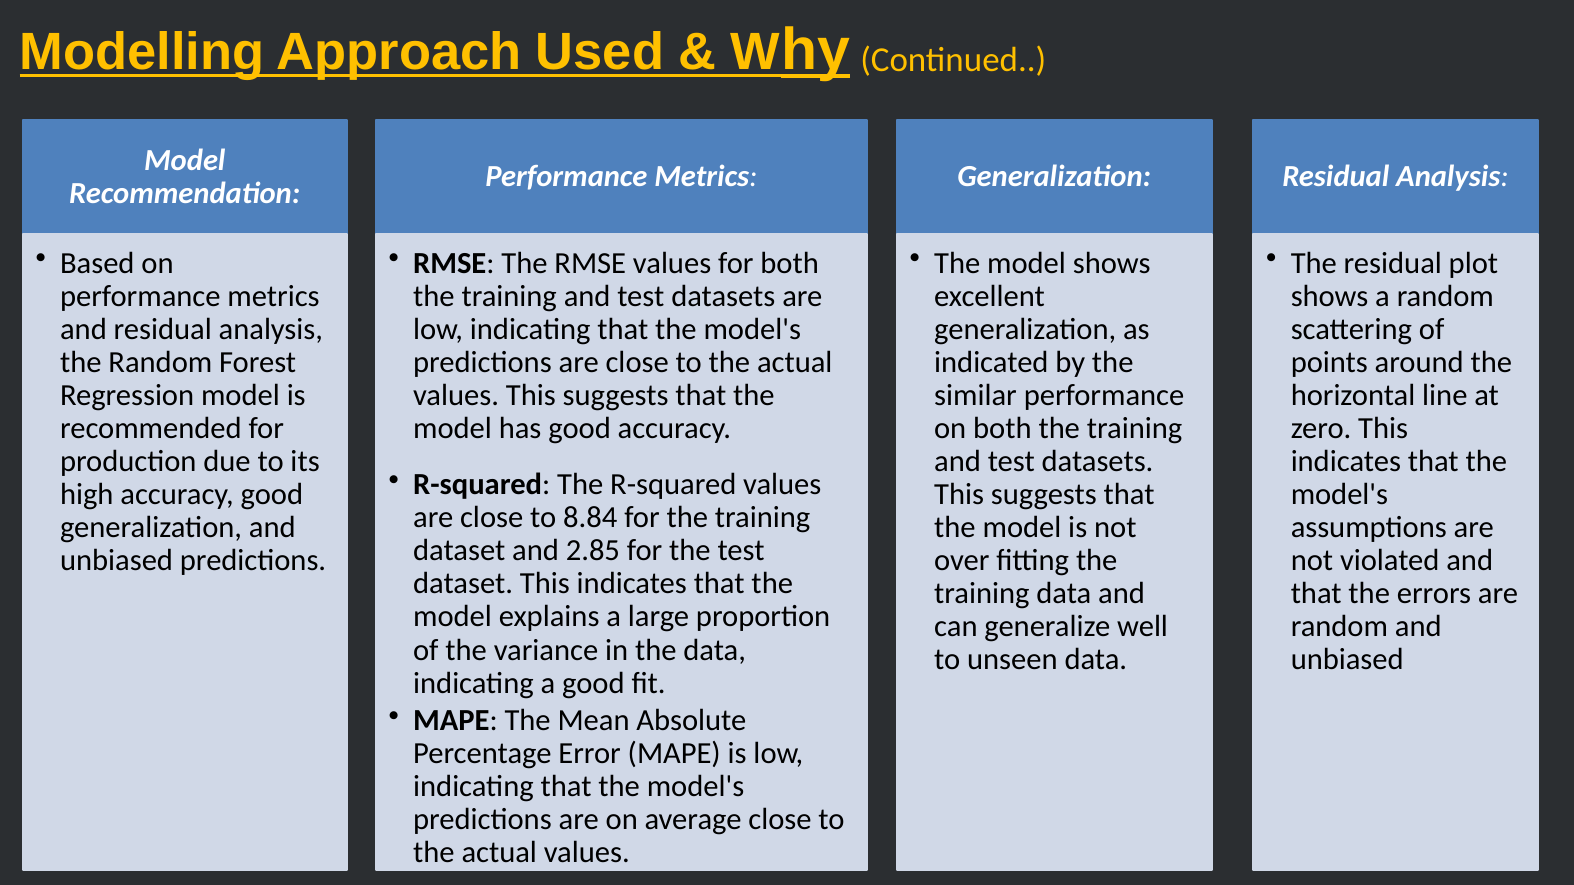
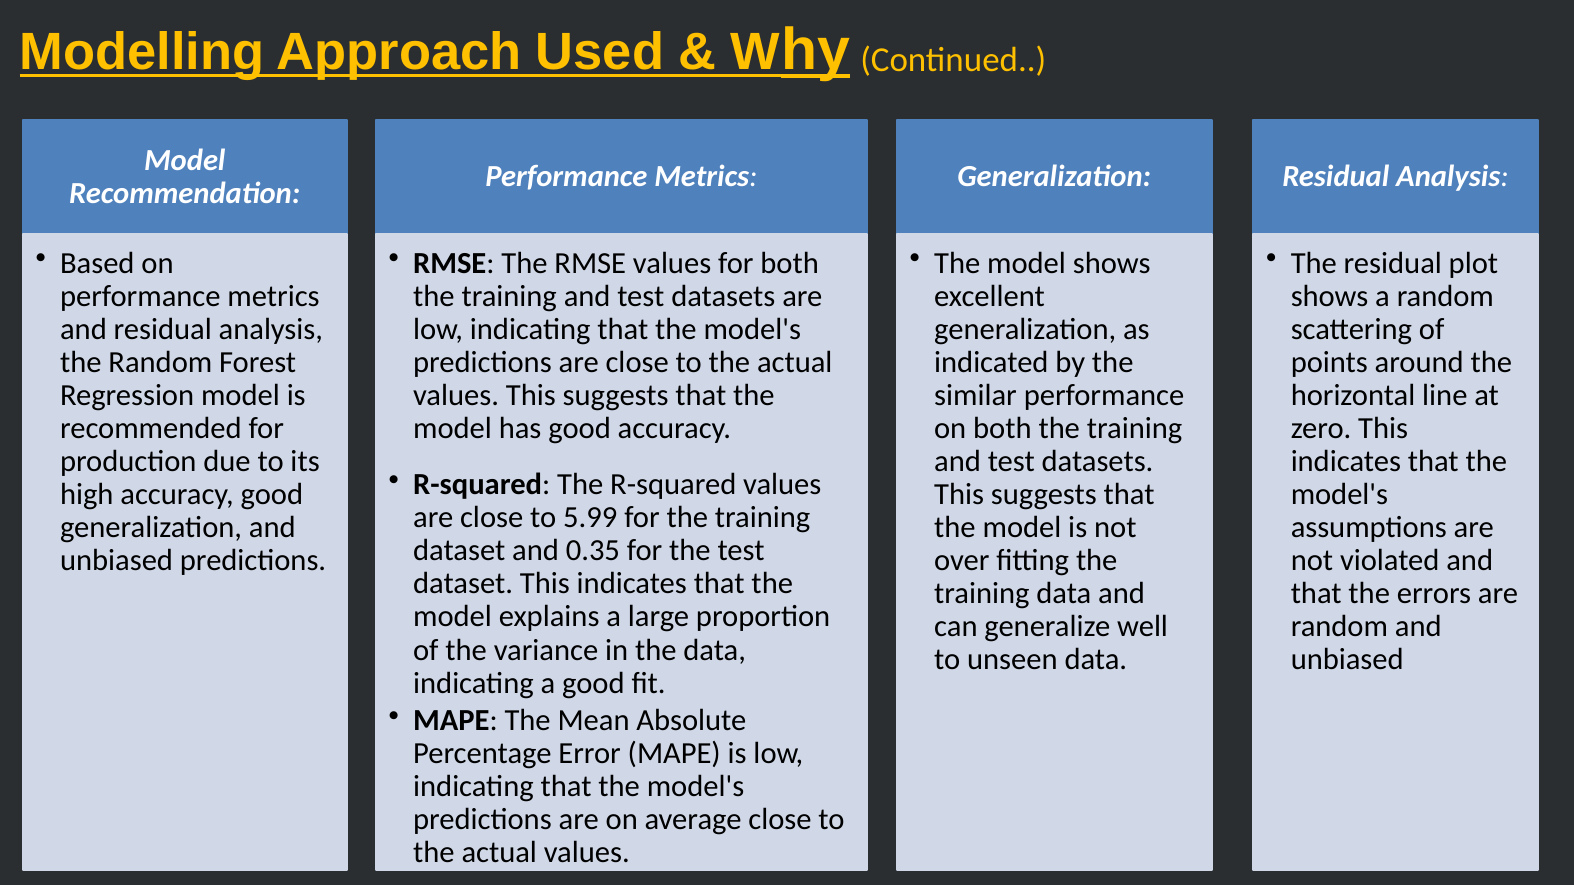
8.84: 8.84 -> 5.99
2.85: 2.85 -> 0.35
